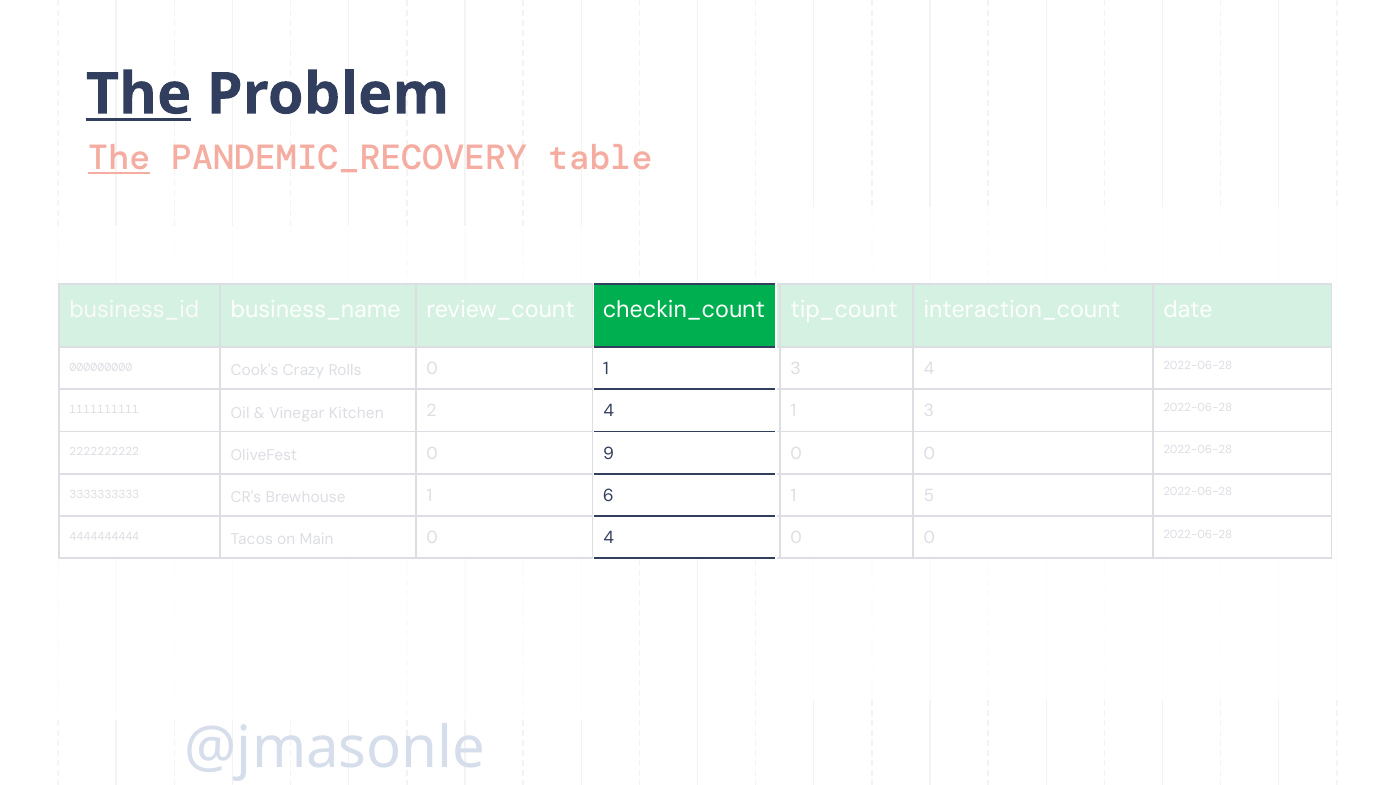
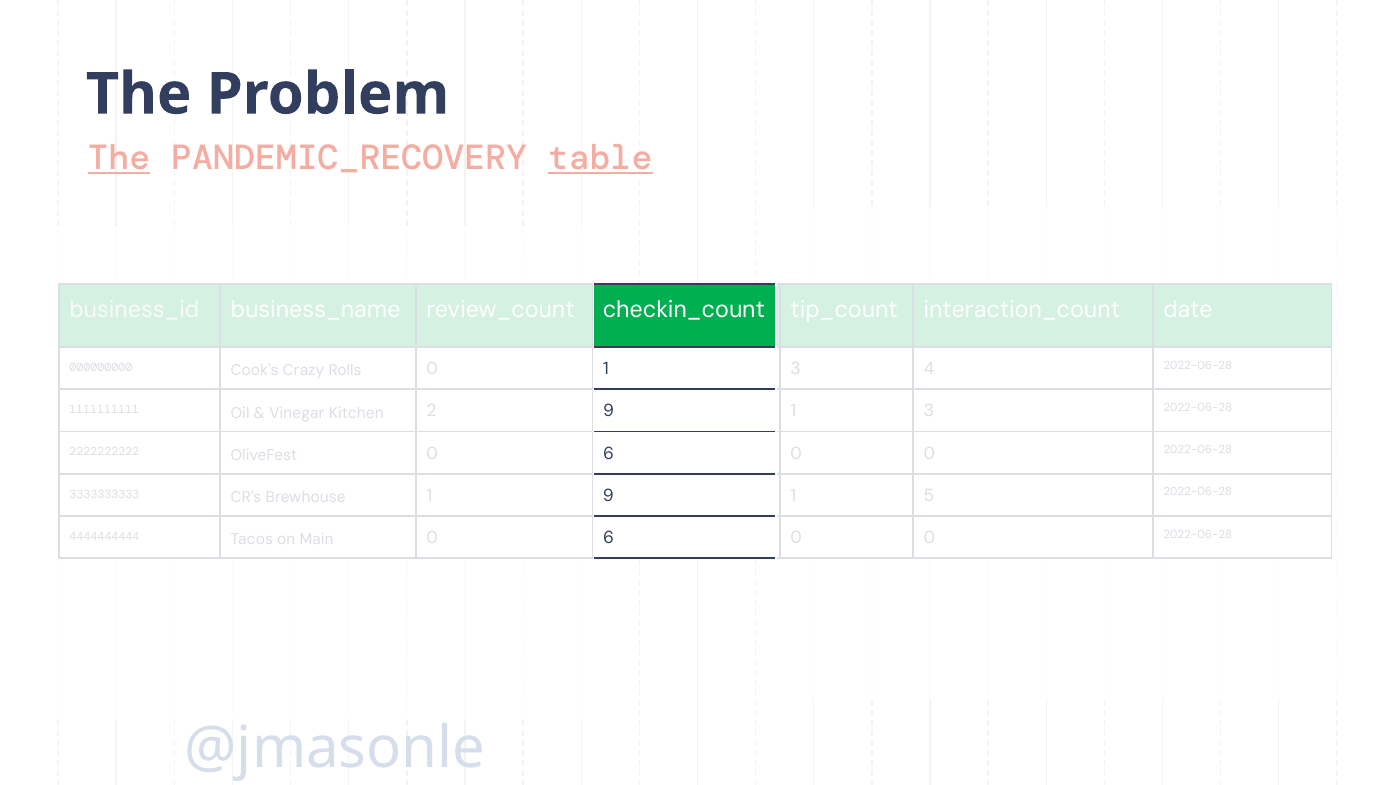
The at (139, 94) underline: present -> none
table underline: none -> present
4 at (609, 411): 4 -> 9
9 at (609, 453): 9 -> 6
6 at (608, 496): 6 -> 9
4 at (609, 538): 4 -> 6
